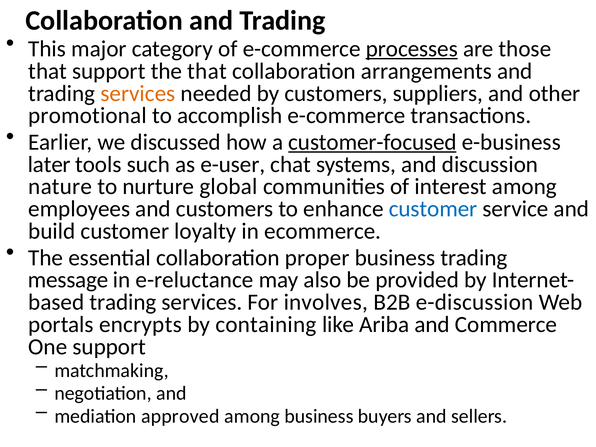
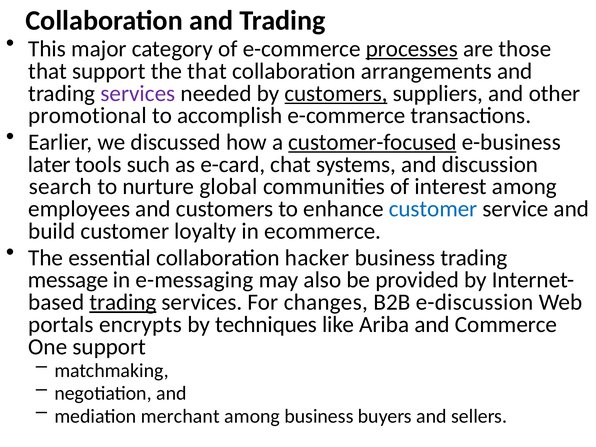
services at (138, 93) colour: orange -> purple
customers at (336, 93) underline: none -> present
e-user: e-user -> e-card
nature: nature -> search
proper: proper -> hacker
e-reluctance: e-reluctance -> e-messaging
trading at (123, 302) underline: none -> present
involves: involves -> changes
containing: containing -> techniques
approved: approved -> merchant
